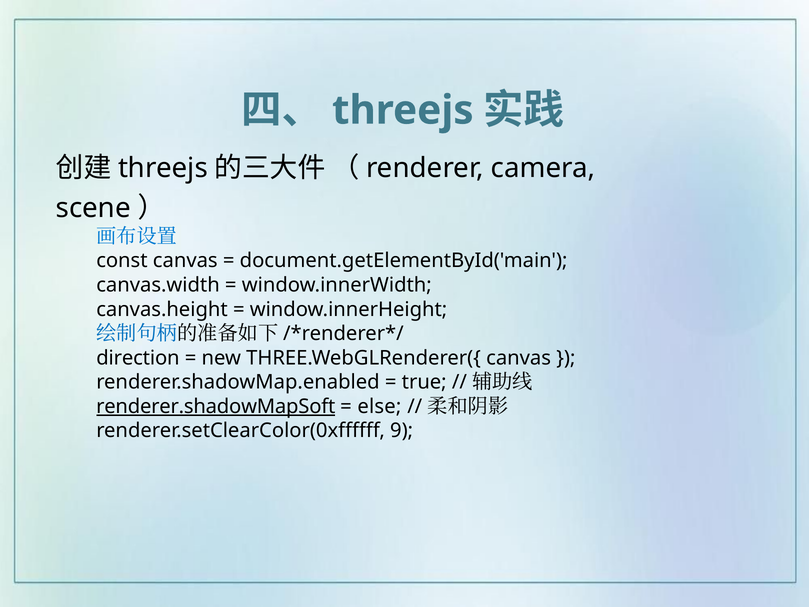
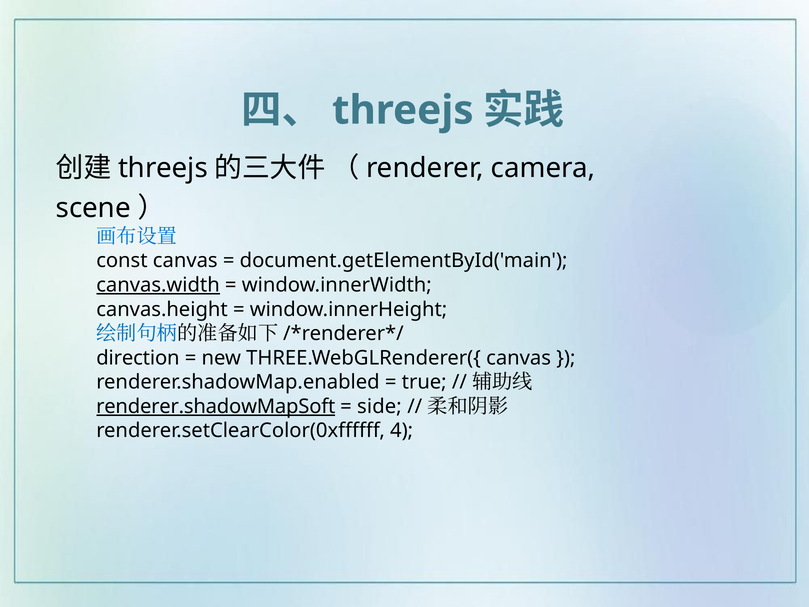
canvas.width underline: none -> present
else: else -> side
9: 9 -> 4
